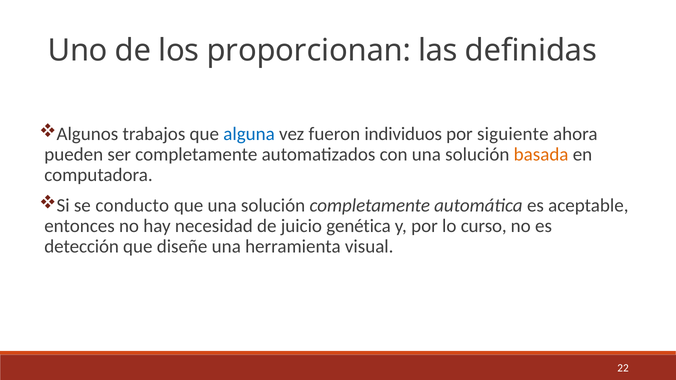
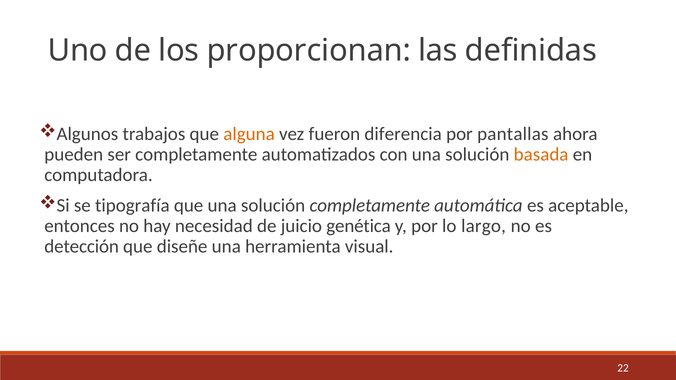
alguna colour: blue -> orange
individuos: individuos -> diferencia
siguiente: siguiente -> pantallas
conducto: conducto -> tipografía
curso: curso -> largo
